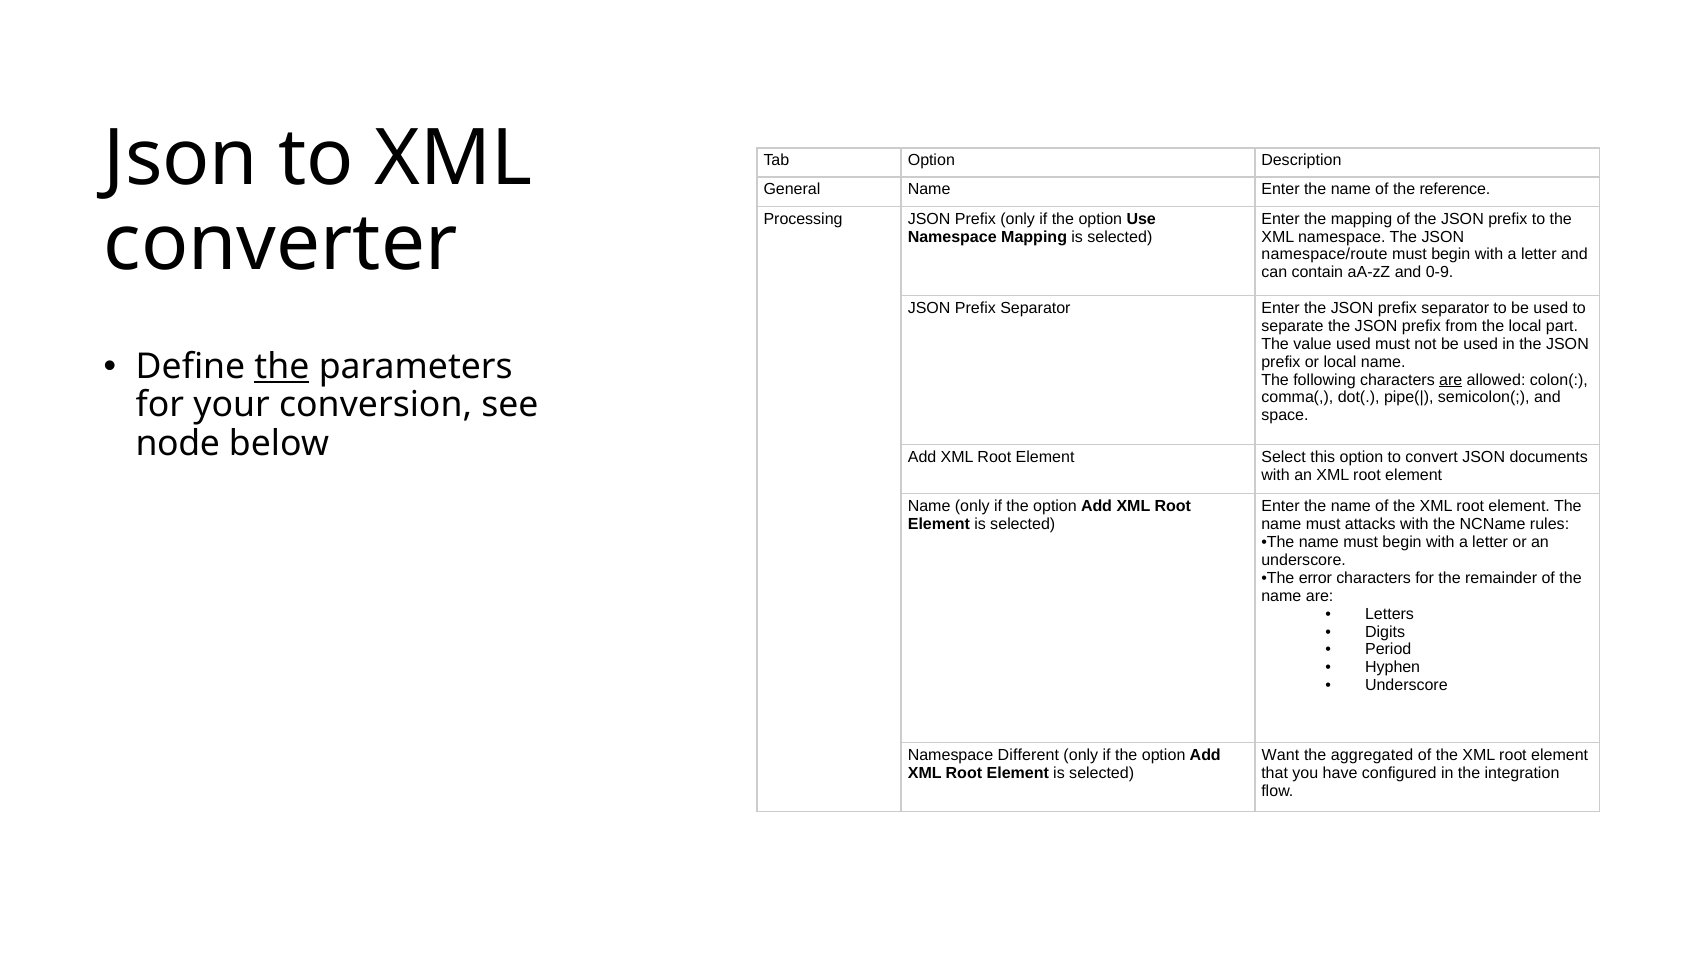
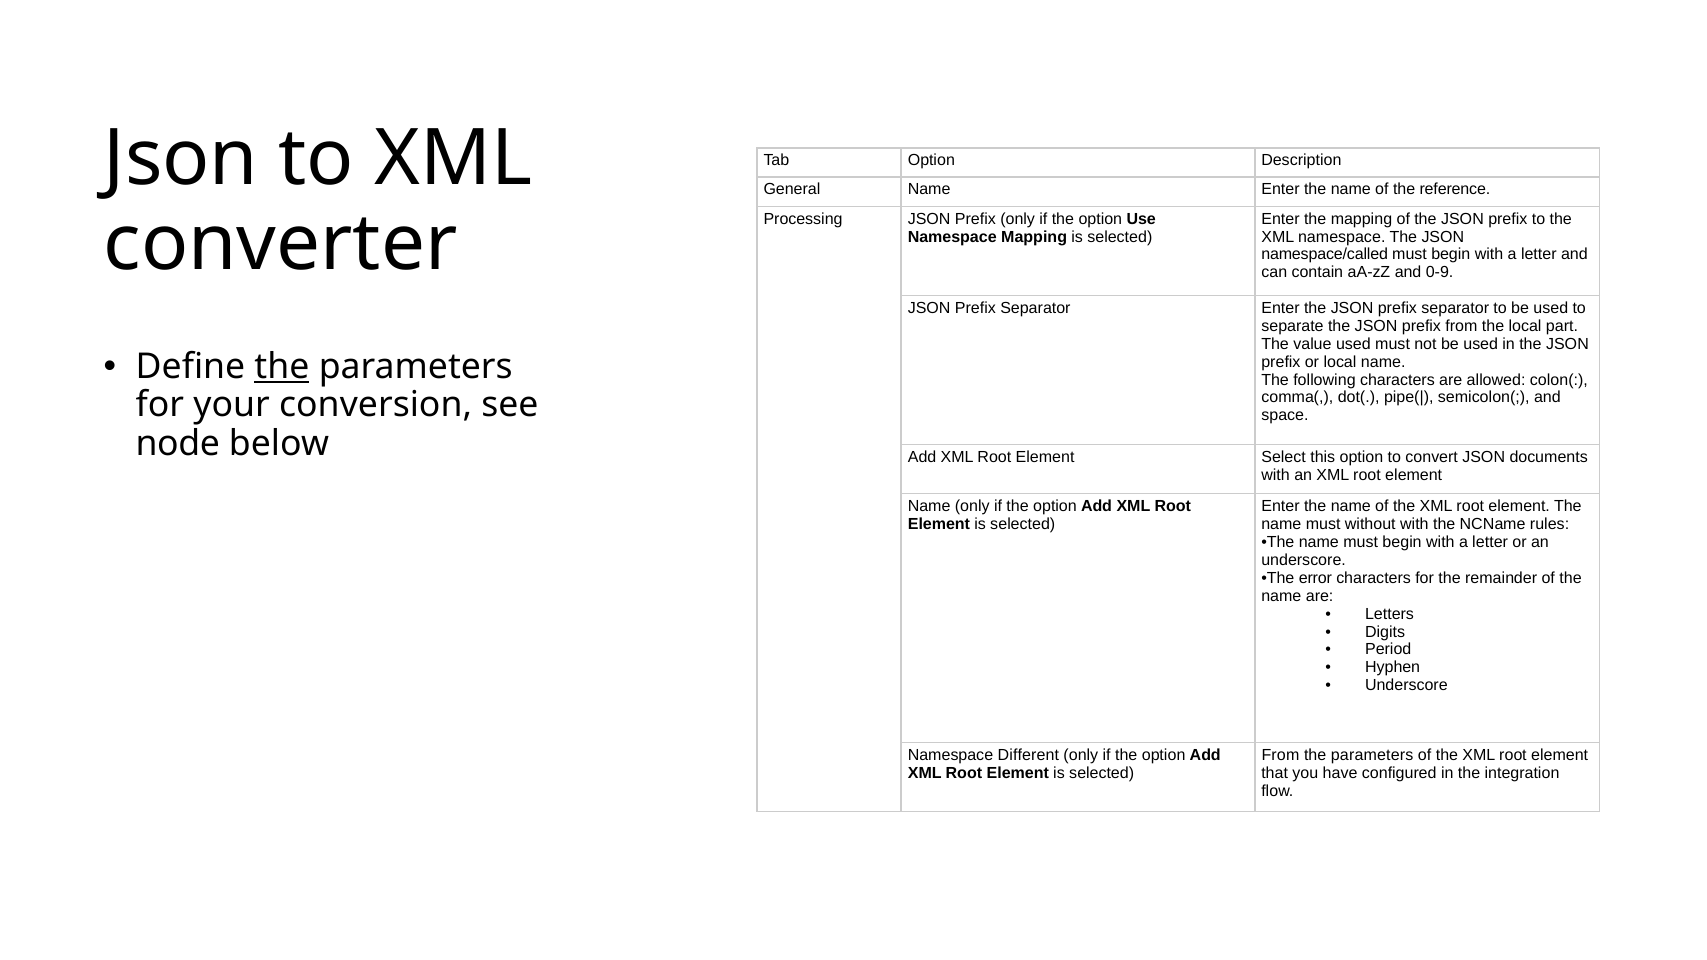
namespace/route: namespace/route -> namespace/called
are at (1451, 380) underline: present -> none
attacks: attacks -> without
Want at (1280, 755): Want -> From
aggregated at (1372, 755): aggregated -> parameters
